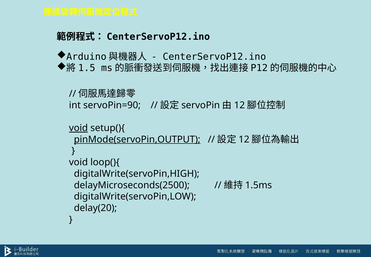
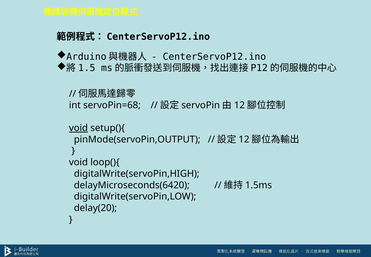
servoPin=90: servoPin=90 -> servoPin=68
pinMode(servoPin,OUTPUT underline: present -> none
delayMicroseconds(2500: delayMicroseconds(2500 -> delayMicroseconds(6420
